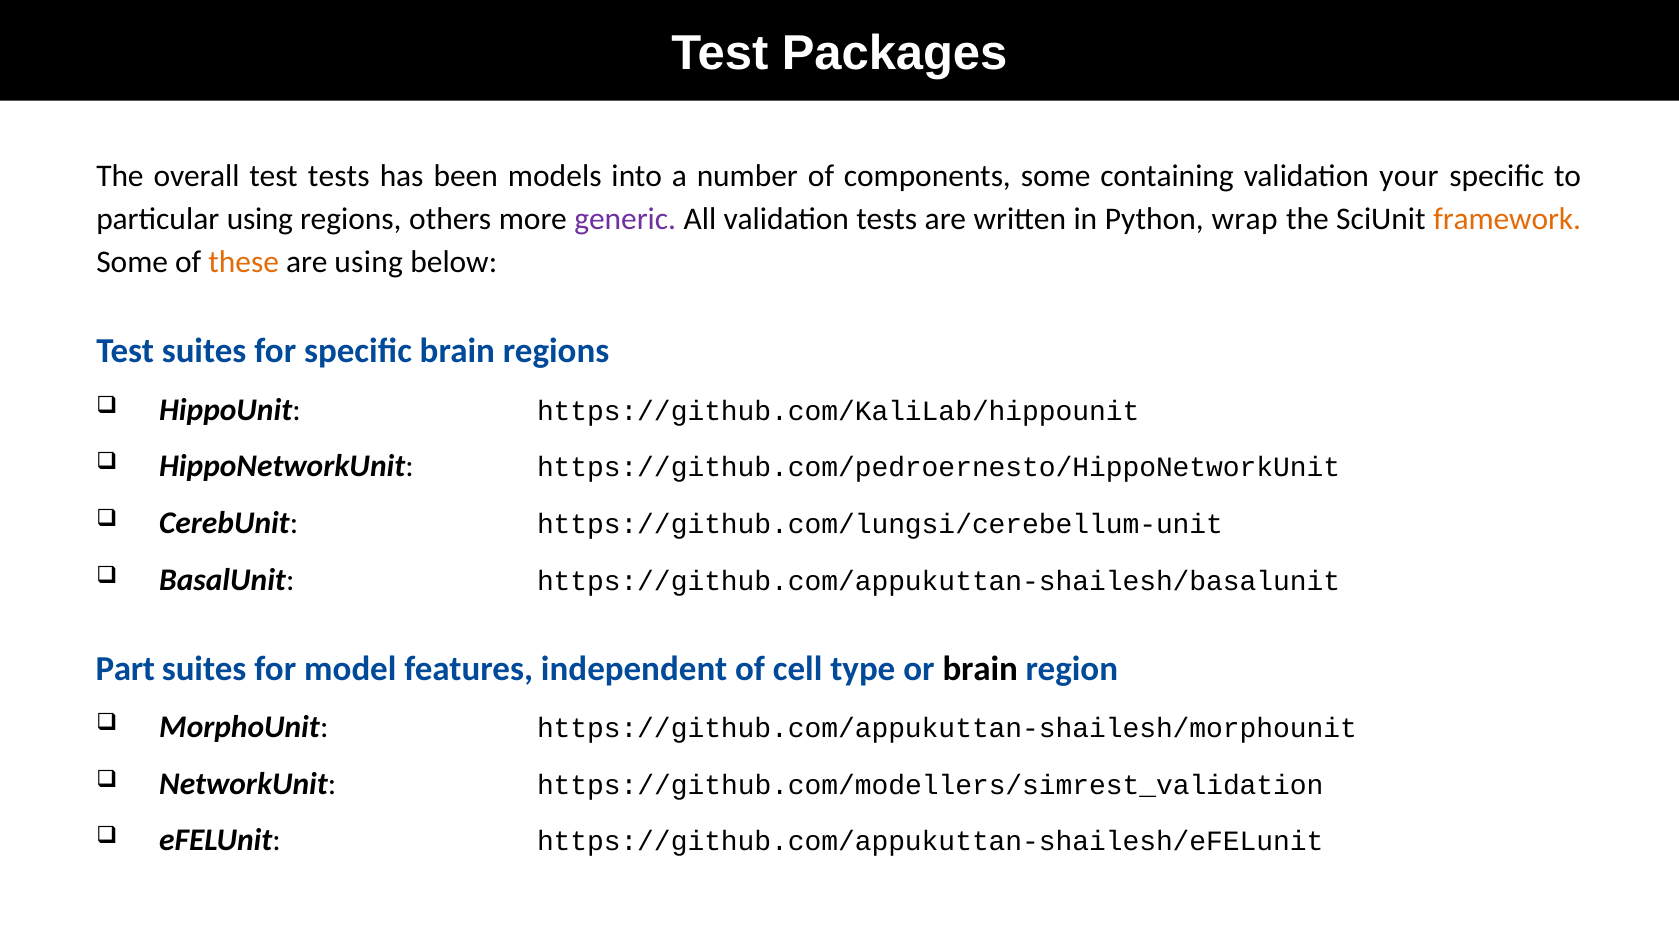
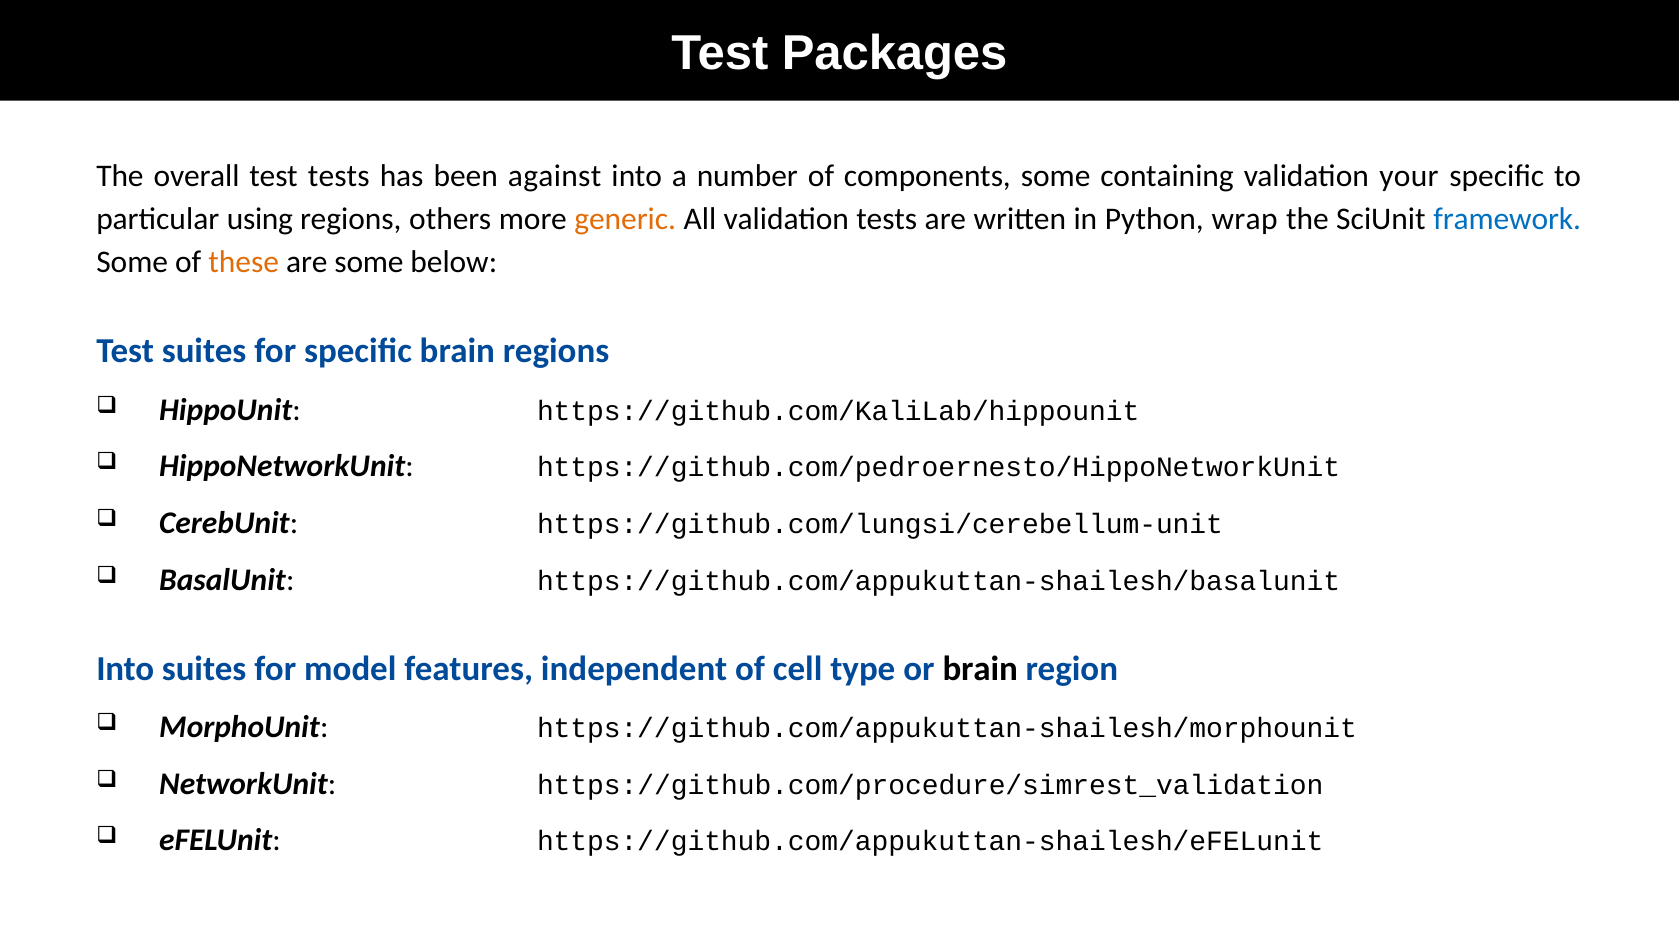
models: models -> against
generic colour: purple -> orange
framework colour: orange -> blue
are using: using -> some
Part at (125, 669): Part -> Into
https://github.com/modellers/simrest_validation: https://github.com/modellers/simrest_validation -> https://github.com/procedure/simrest_validation
